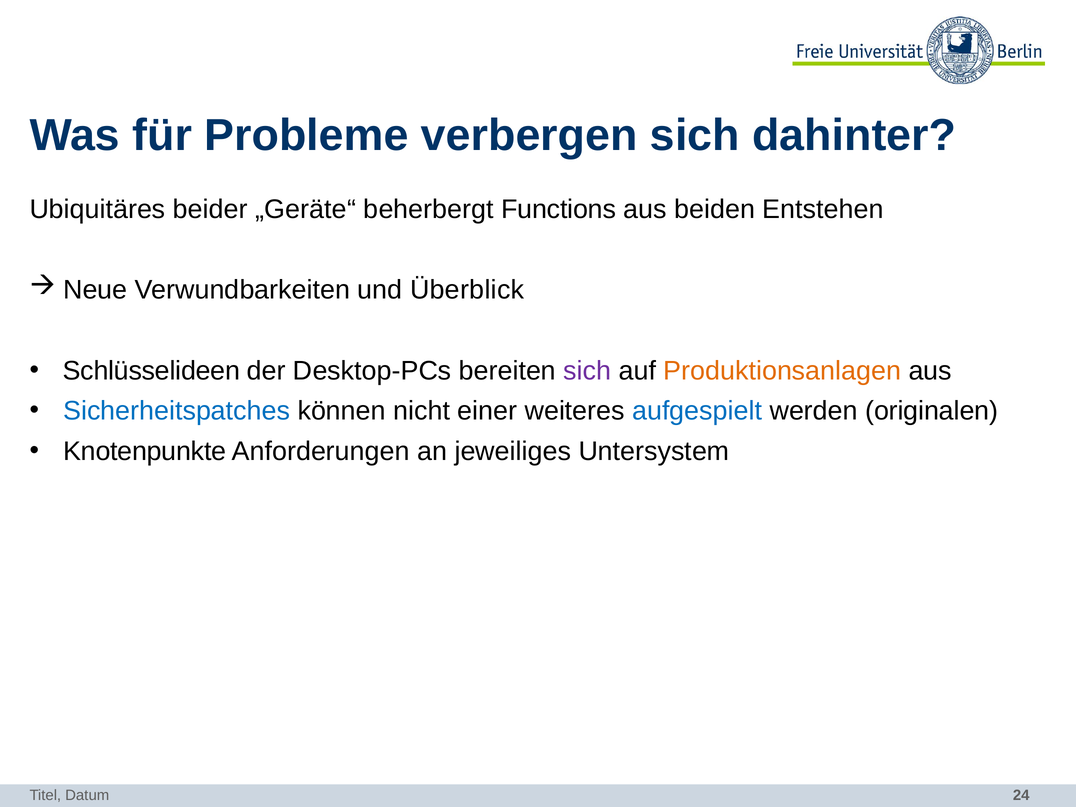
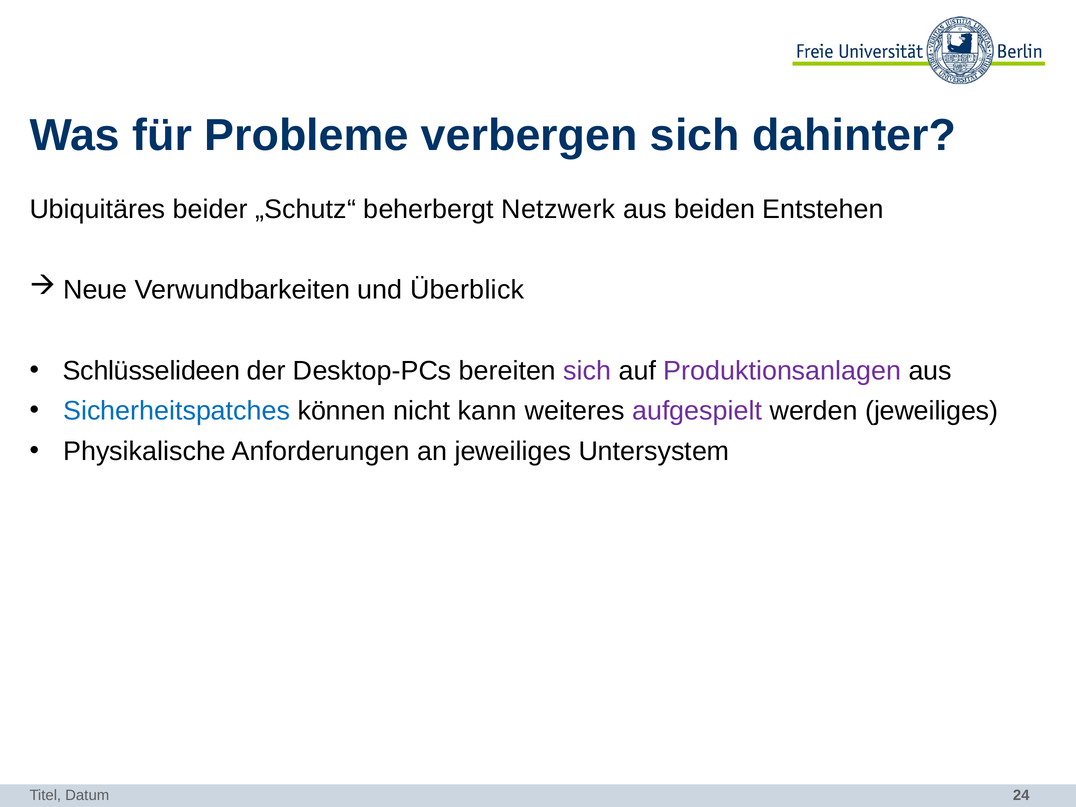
„Geräte“: „Geräte“ -> „Schutz“
Functions: Functions -> Netzwerk
Produktionsanlagen colour: orange -> purple
einer: einer -> kann
aufgespielt colour: blue -> purple
werden originalen: originalen -> jeweiliges
Knotenpunkte: Knotenpunkte -> Physikalische
